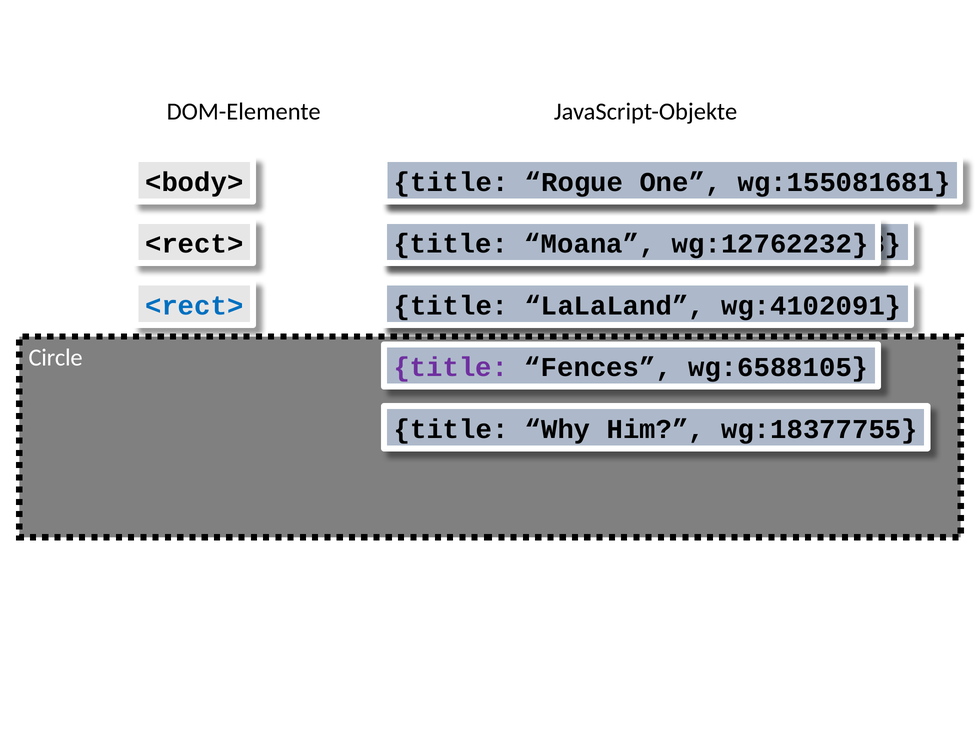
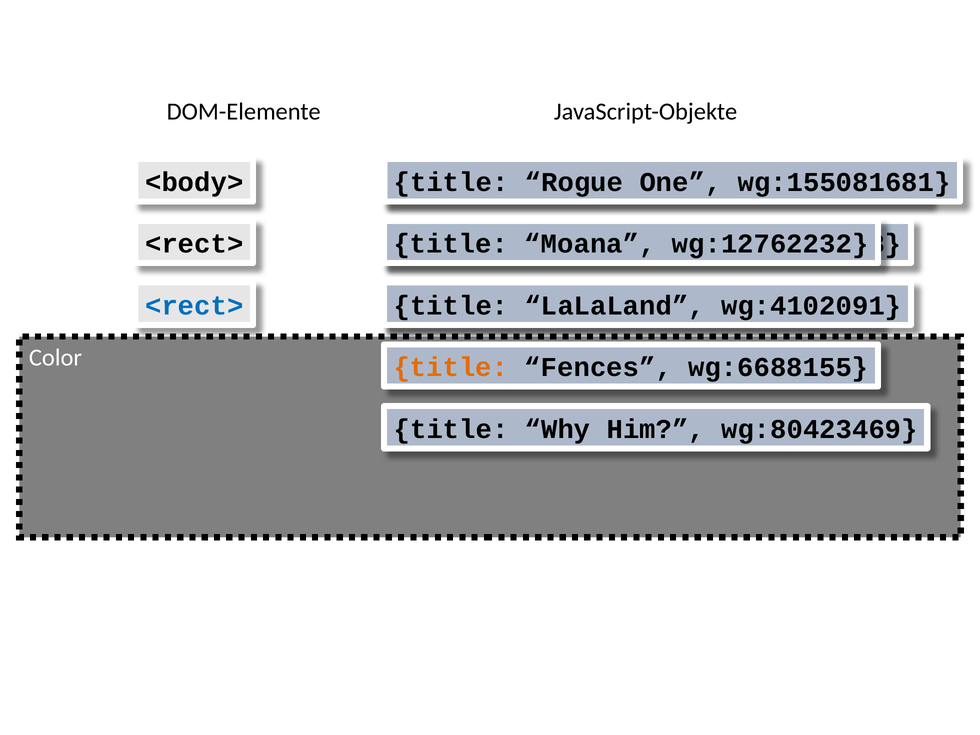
Circle: Circle -> Color
title at (451, 367) colour: purple -> orange
wg:6588105: wg:6588105 -> wg:6688155
wg:18377755: wg:18377755 -> wg:80423469
